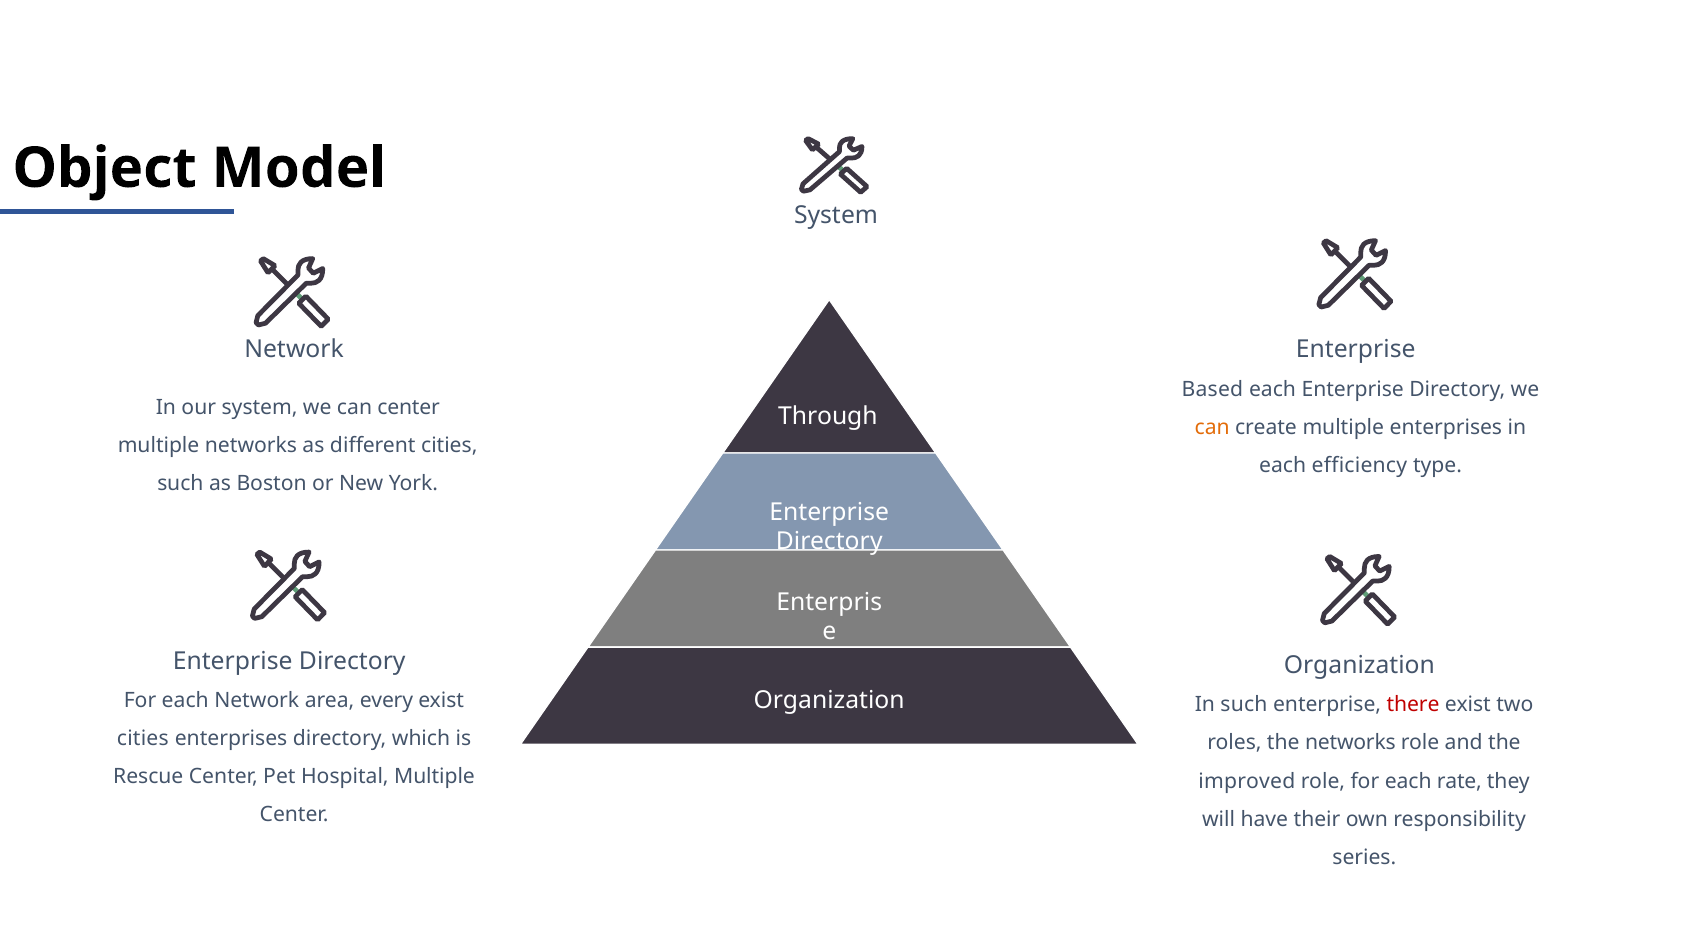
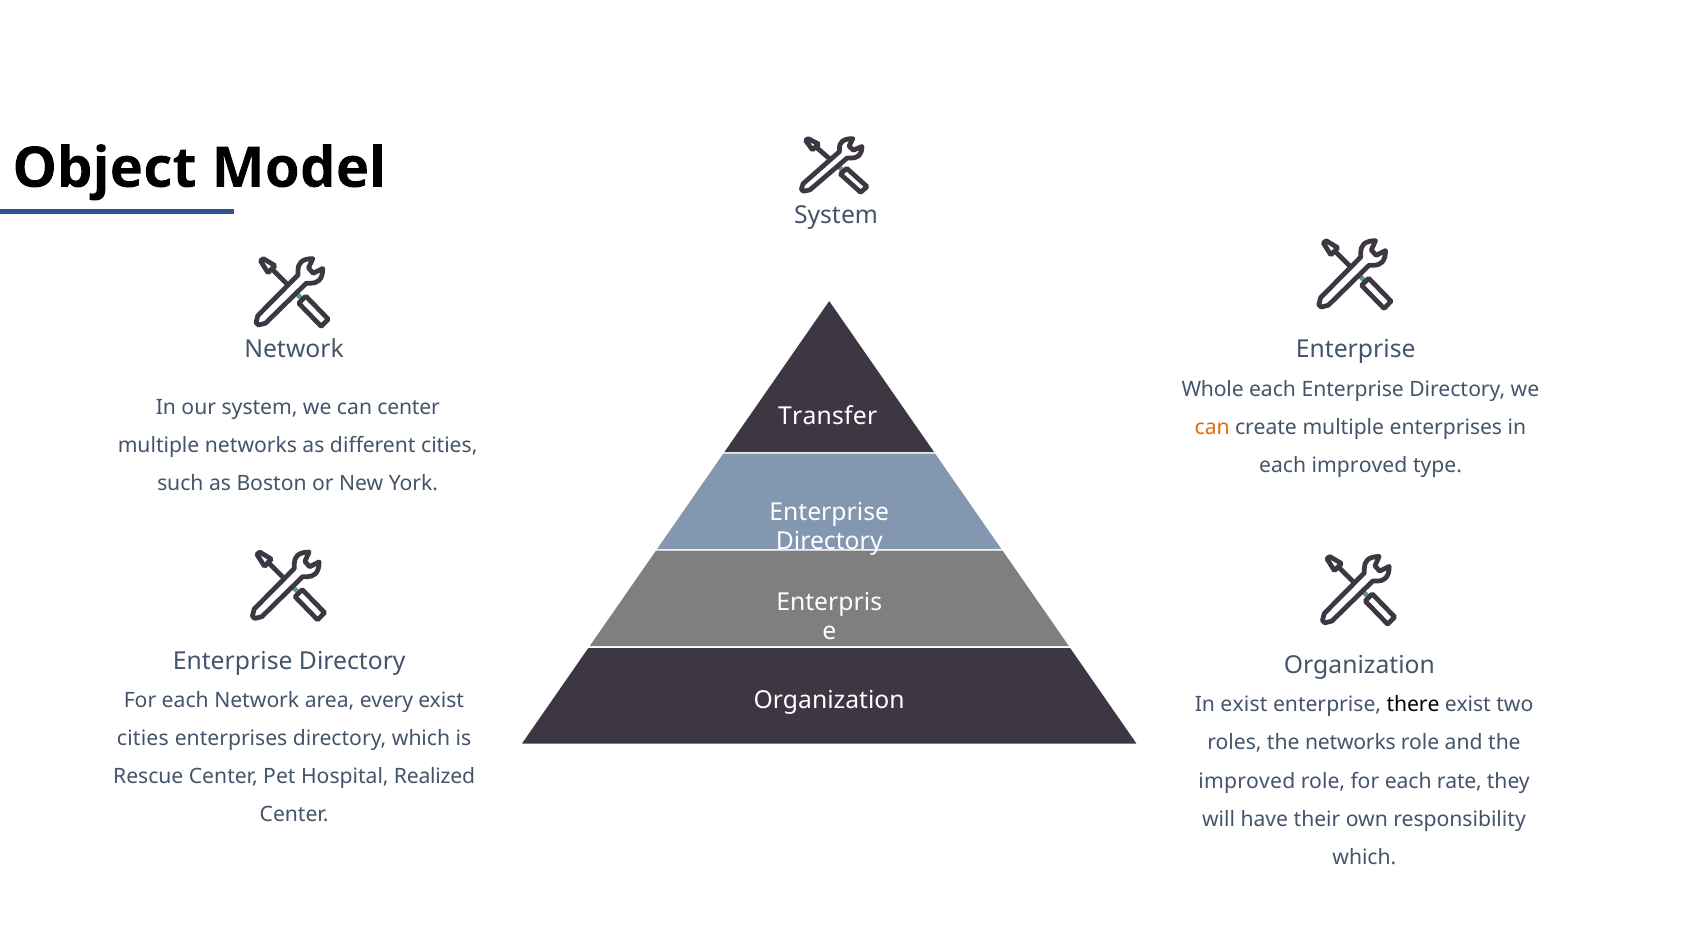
Based: Based -> Whole
Through: Through -> Transfer
each efficiency: efficiency -> improved
In such: such -> exist
there colour: red -> black
Hospital Multiple: Multiple -> Realized
series at (1364, 857): series -> which
